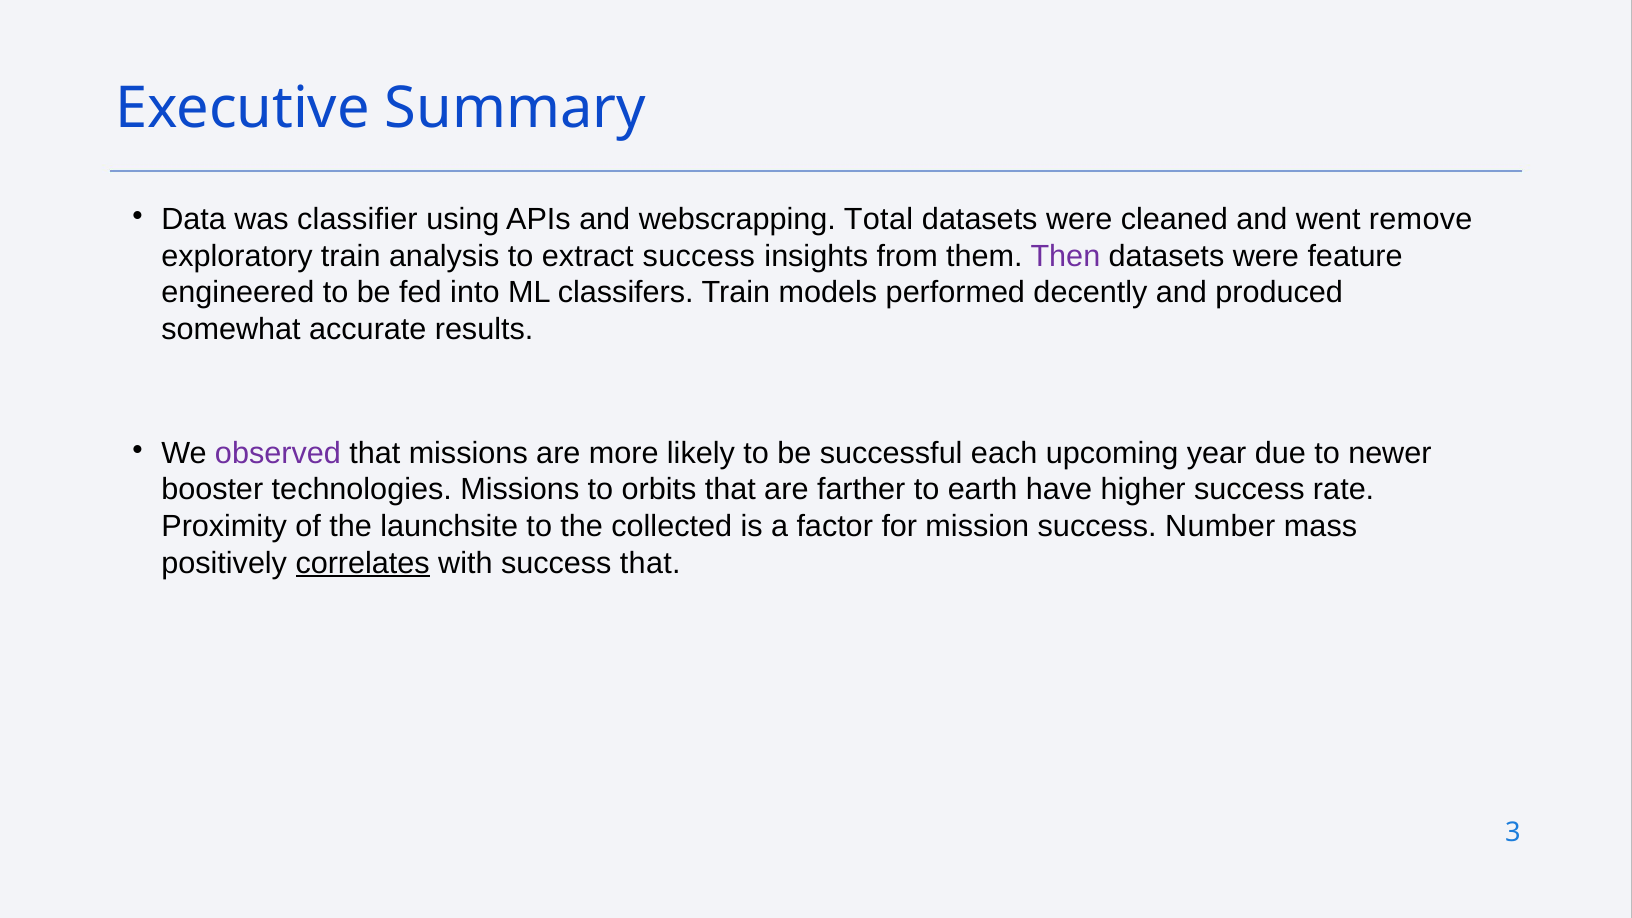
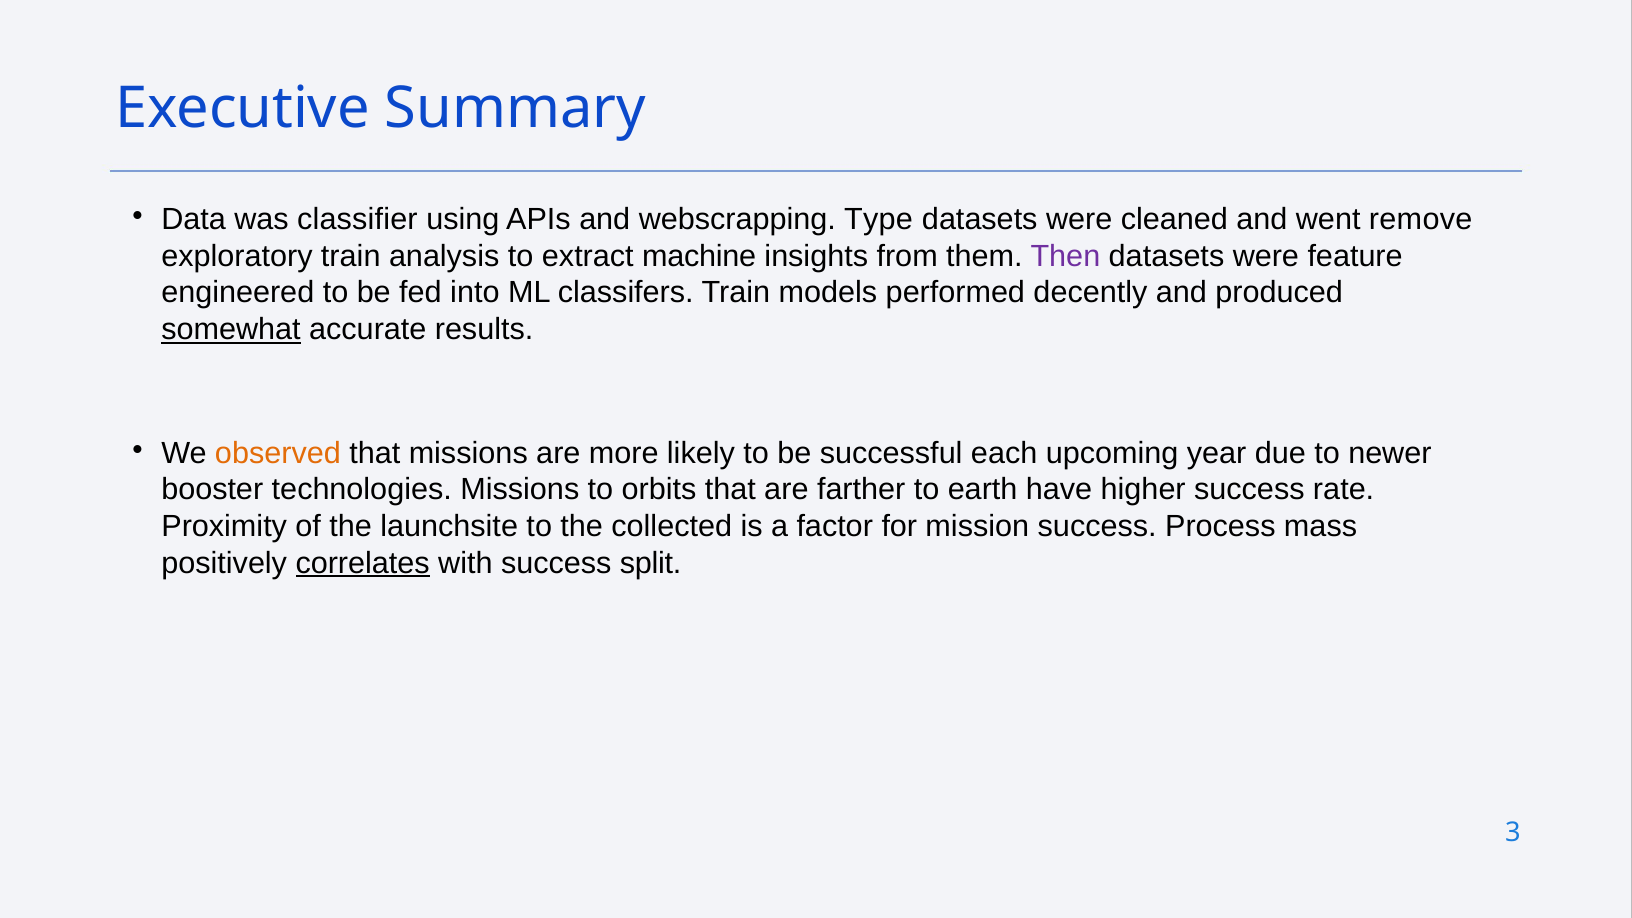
Total: Total -> Type
extract success: success -> machine
somewhat underline: none -> present
observed colour: purple -> orange
Number: Number -> Process
success that: that -> split
